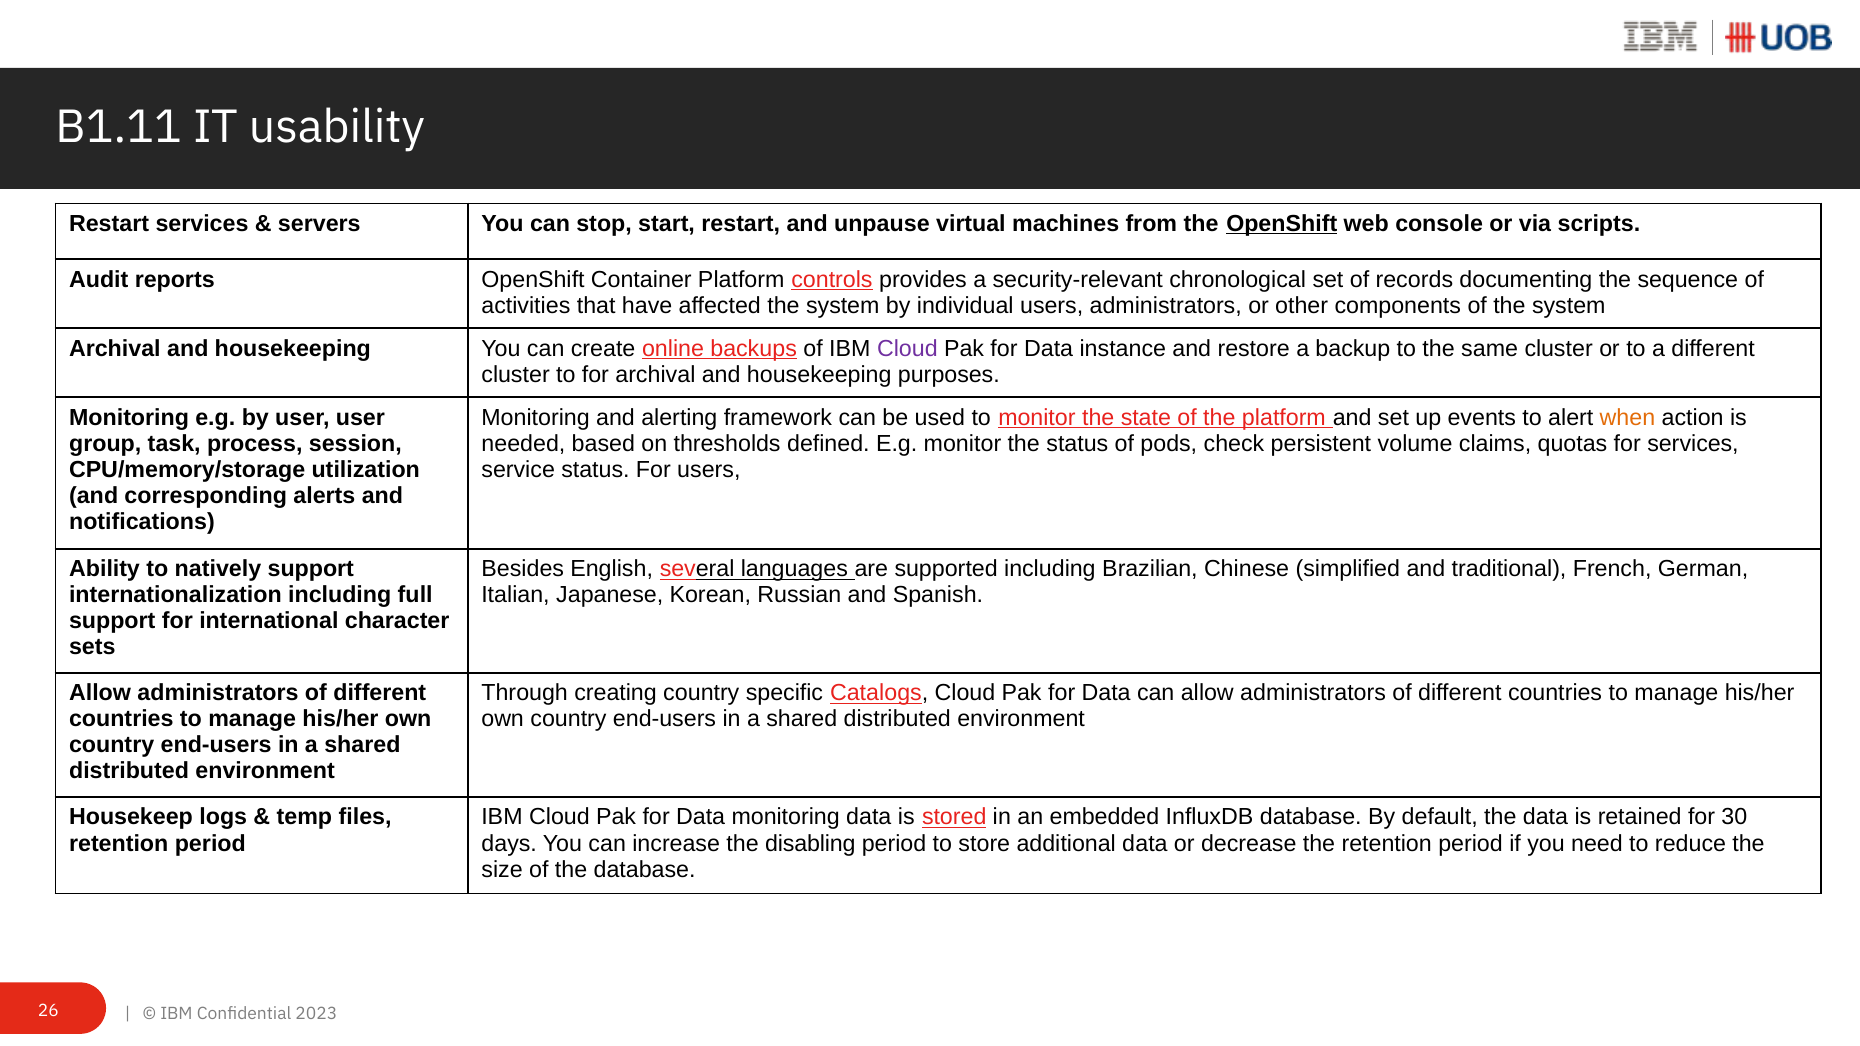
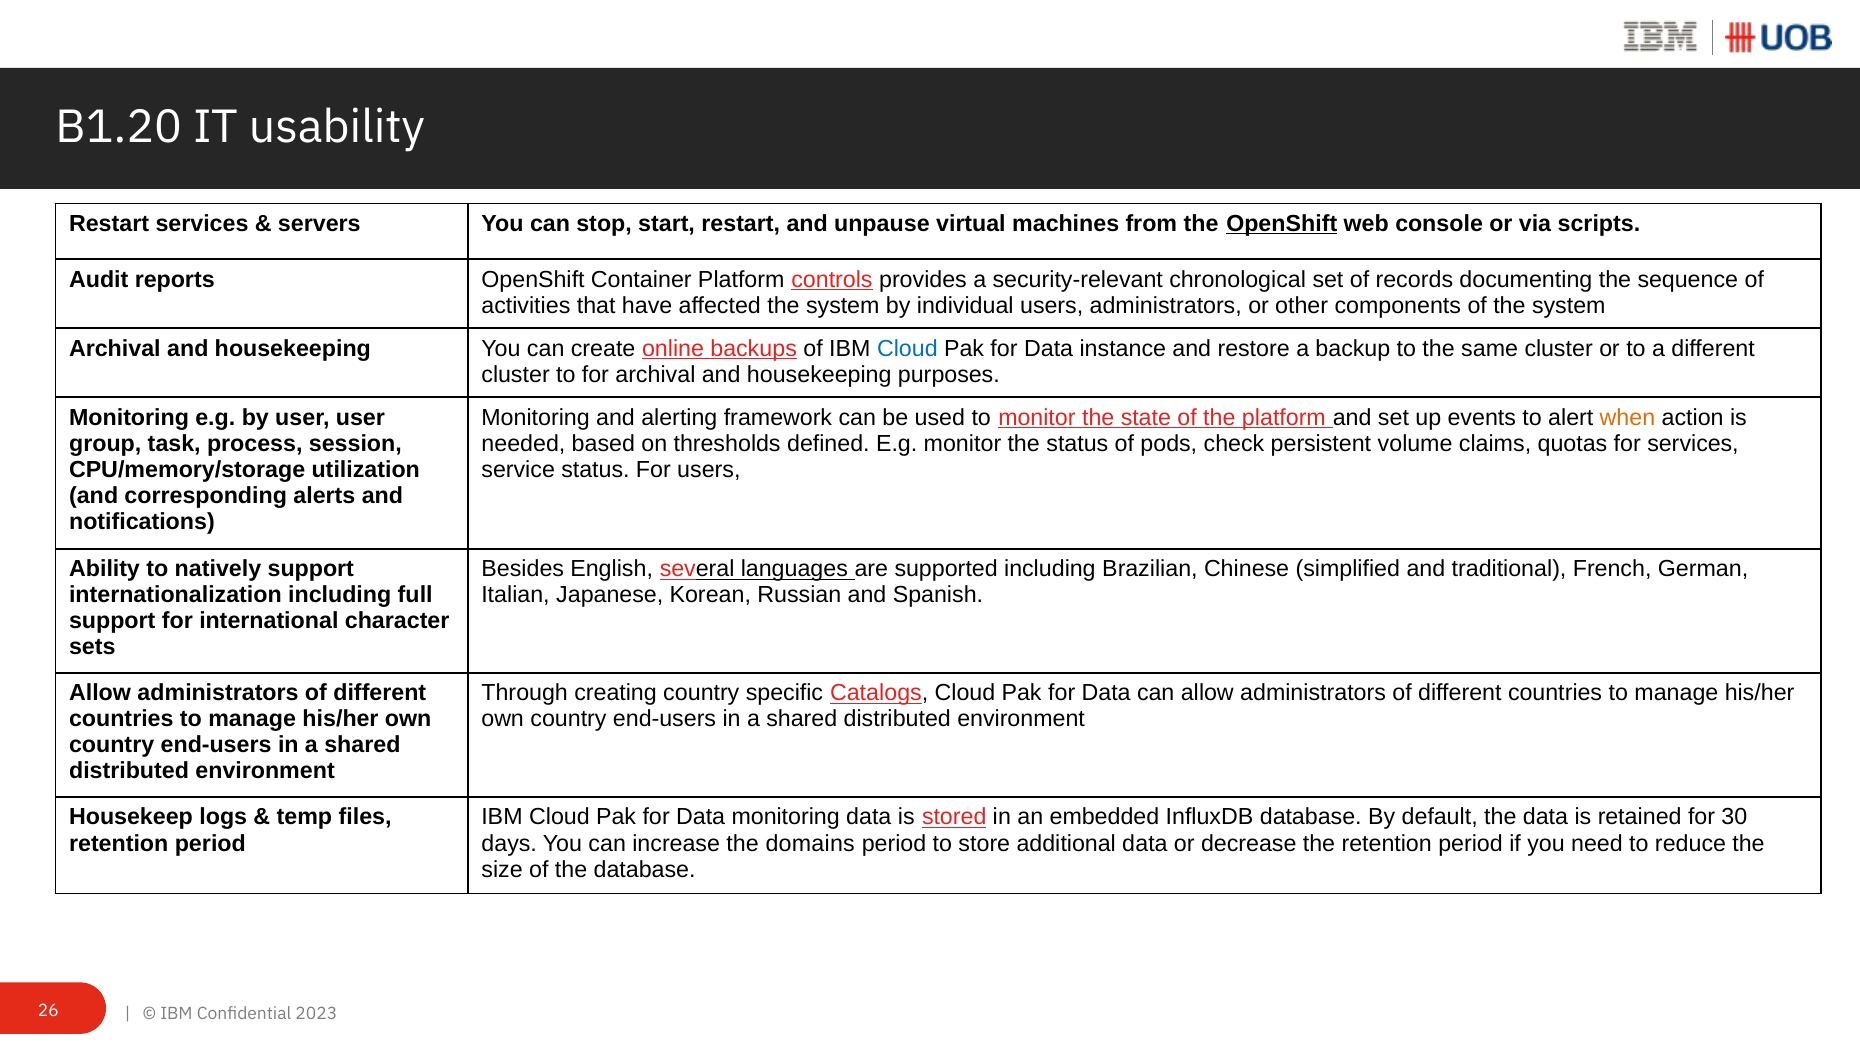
B1.11: B1.11 -> B1.20
Cloud at (907, 349) colour: purple -> blue
disabling: disabling -> domains
